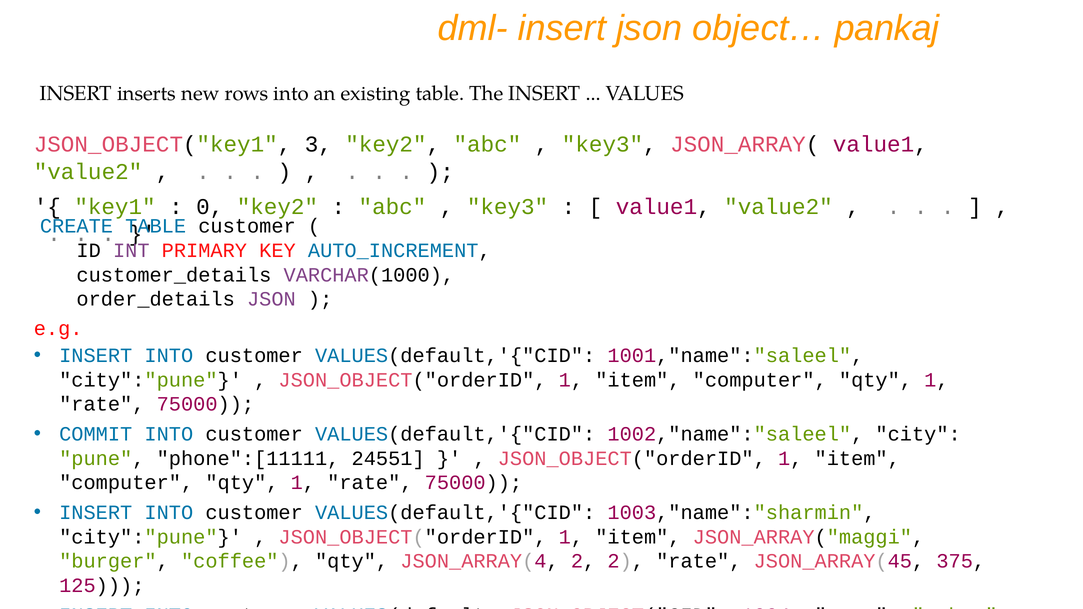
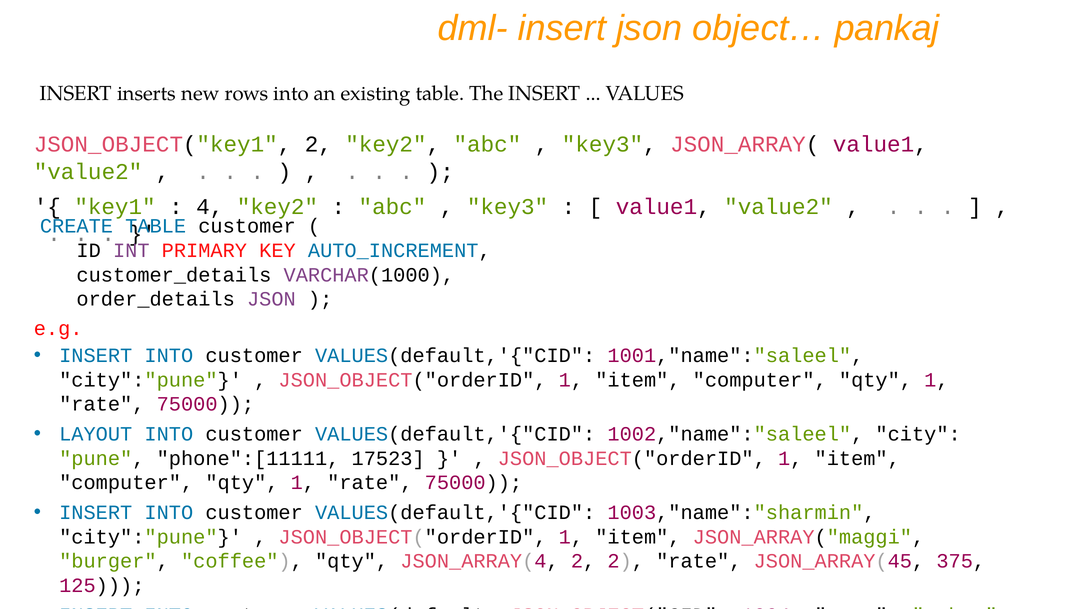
JSON_OBJECT("key1 3: 3 -> 2
0: 0 -> 4
COMMIT: COMMIT -> LAYOUT
24551: 24551 -> 17523
